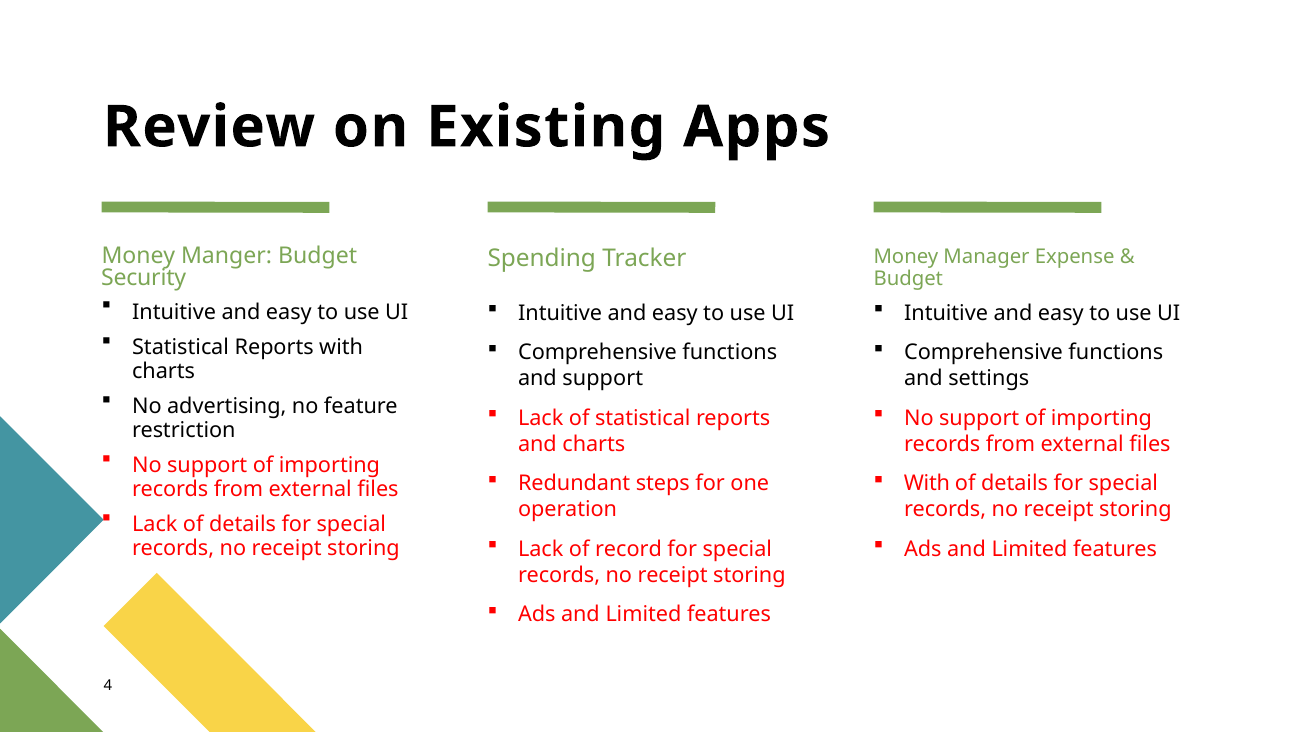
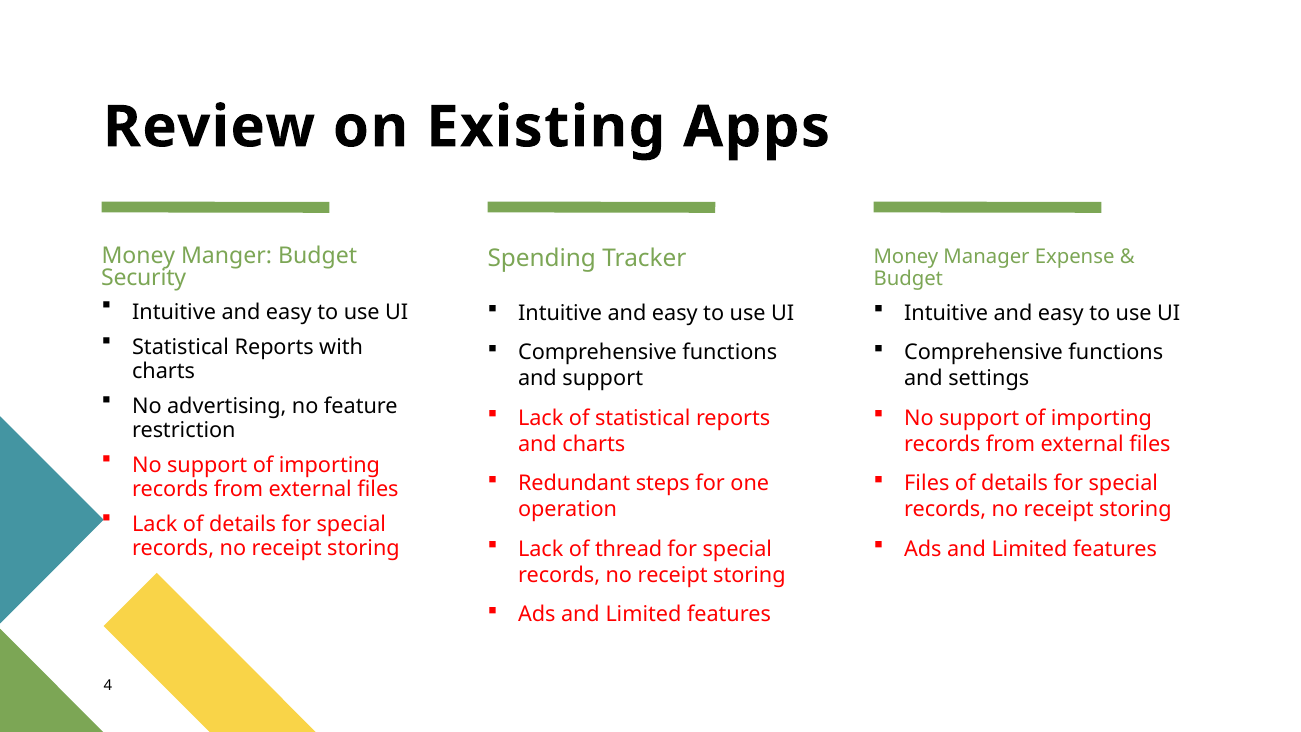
With at (927, 484): With -> Files
record: record -> thread
